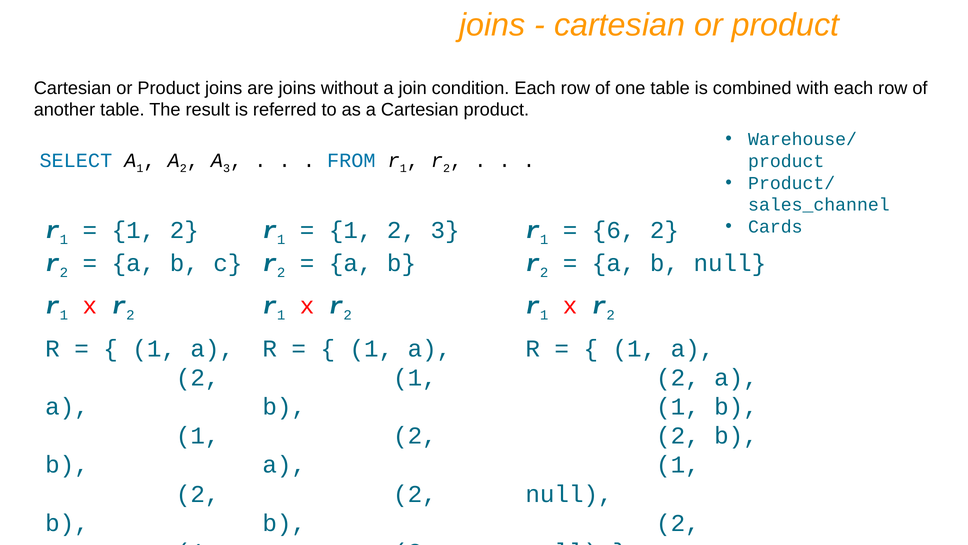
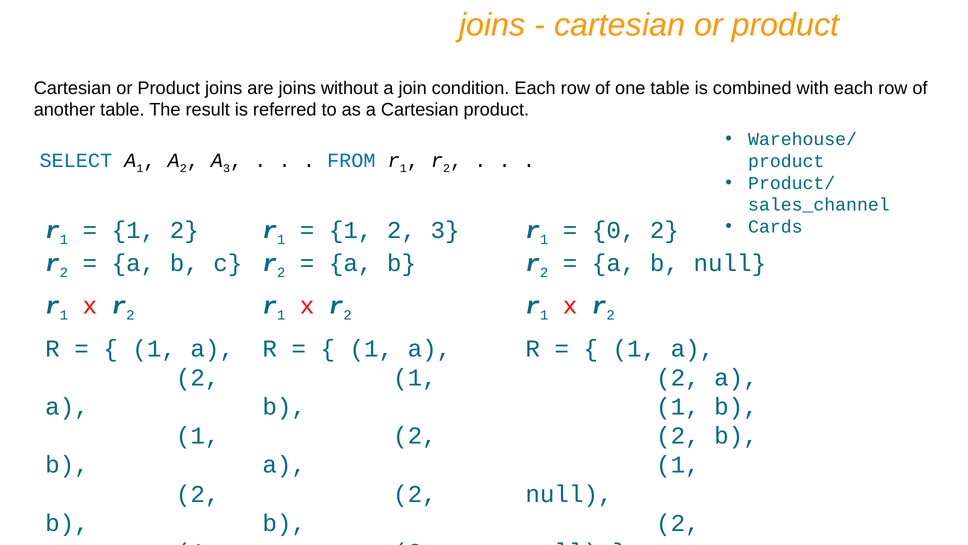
6: 6 -> 0
